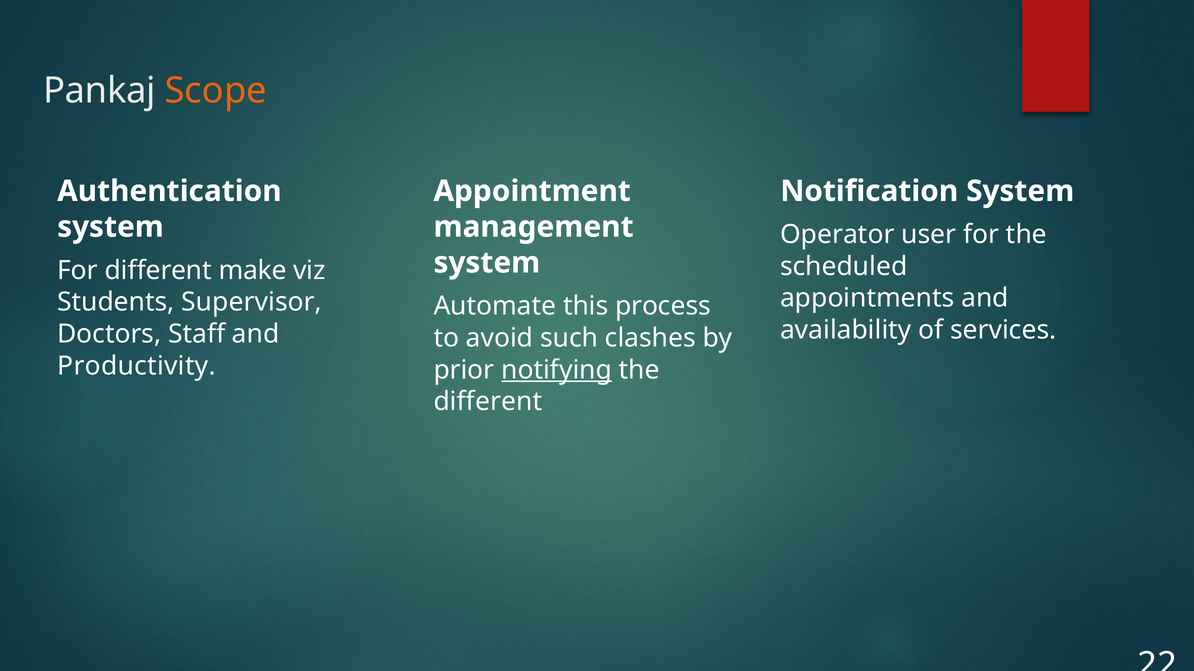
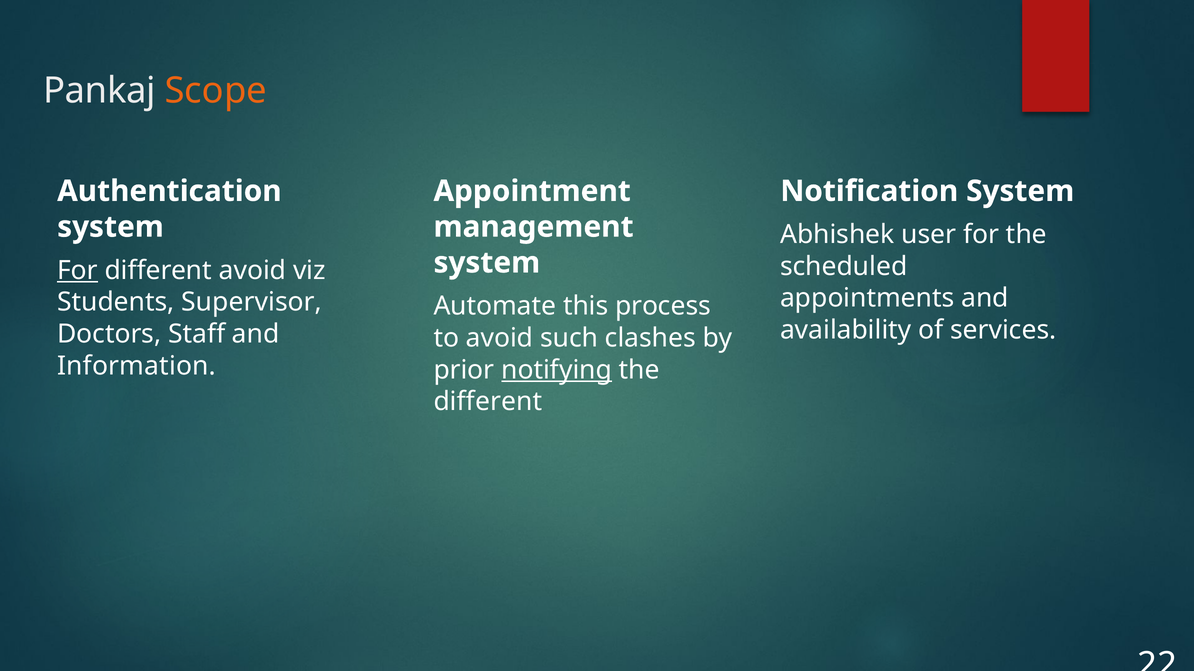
Operator: Operator -> Abhishek
For at (77, 271) underline: none -> present
different make: make -> avoid
Productivity: Productivity -> Information
